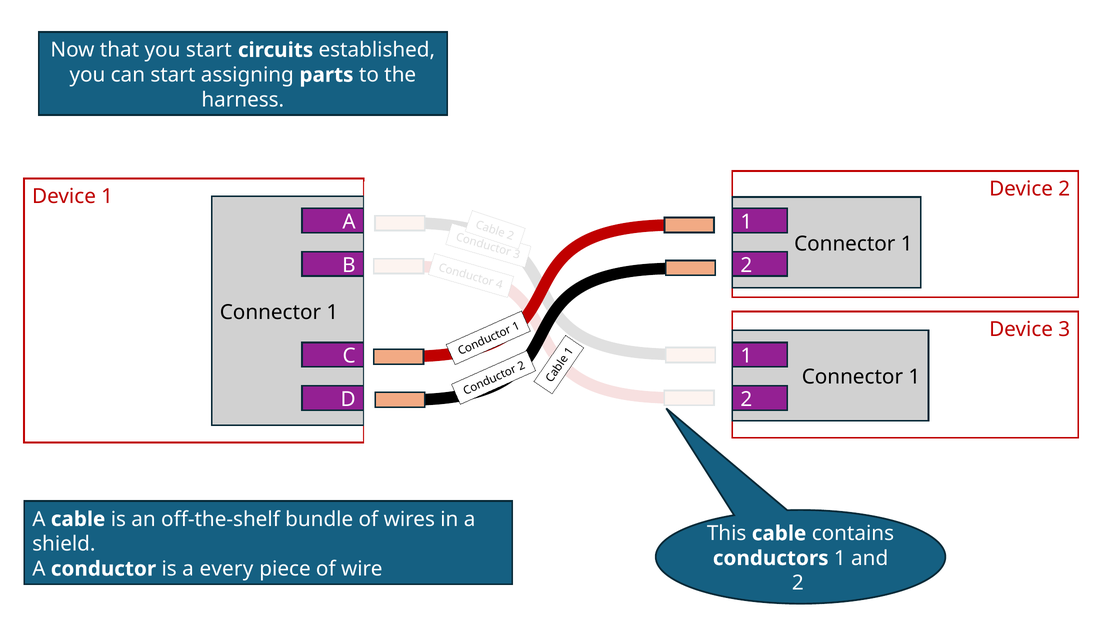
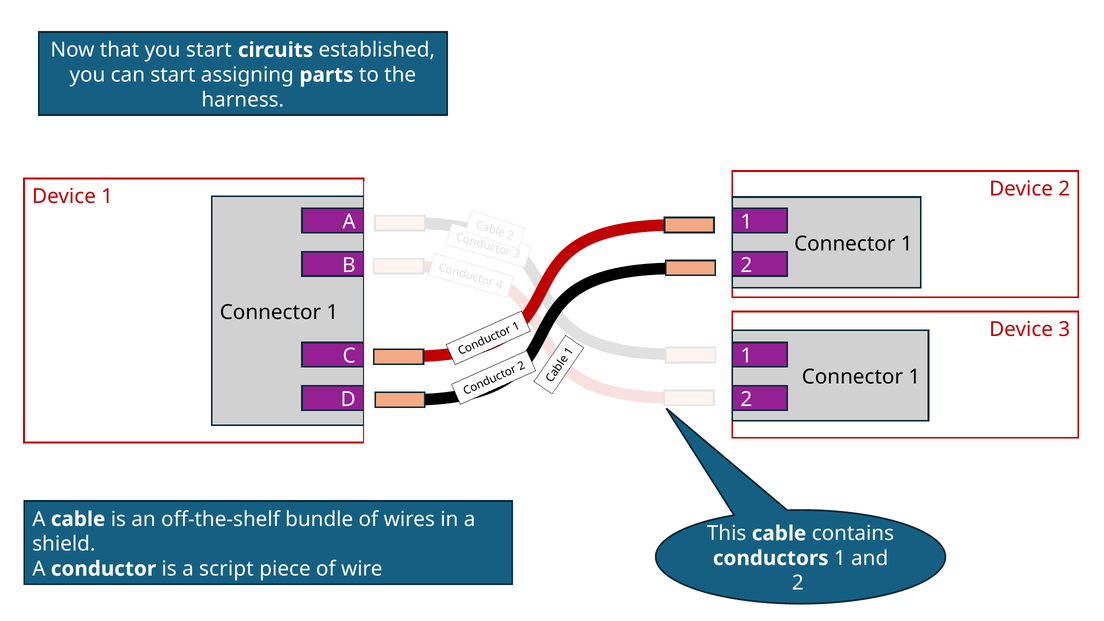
every: every -> script
